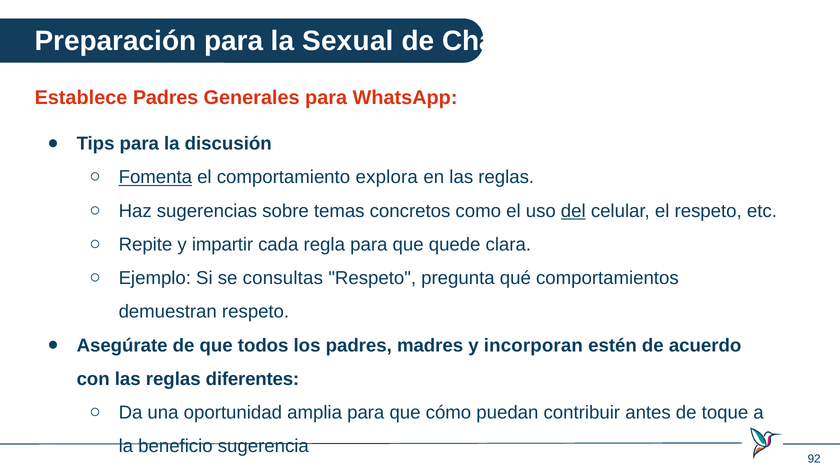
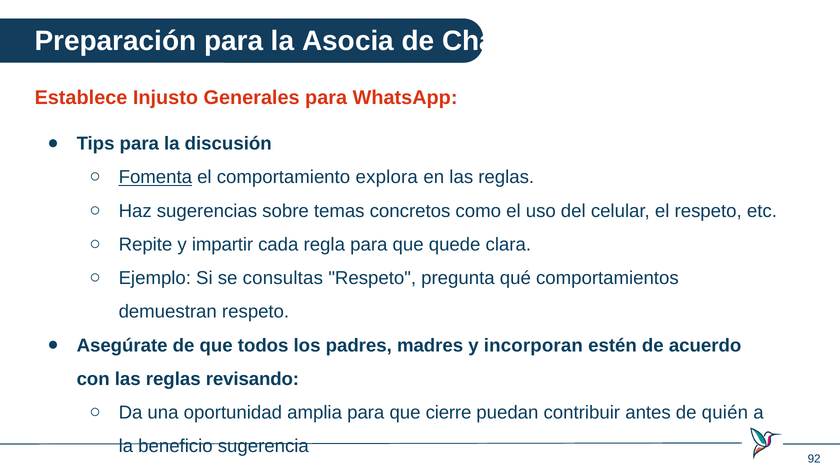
Sexual: Sexual -> Asocia
Establece Padres: Padres -> Injusto
del underline: present -> none
diferentes: diferentes -> revisando
cómo: cómo -> cierre
toque: toque -> quién
